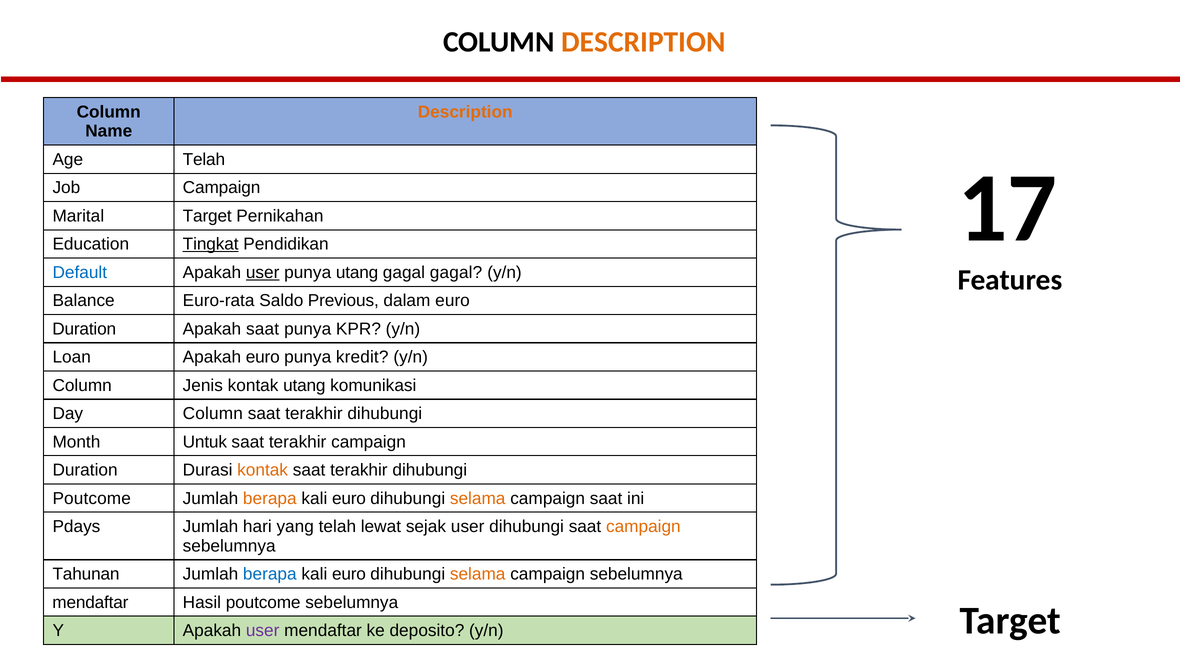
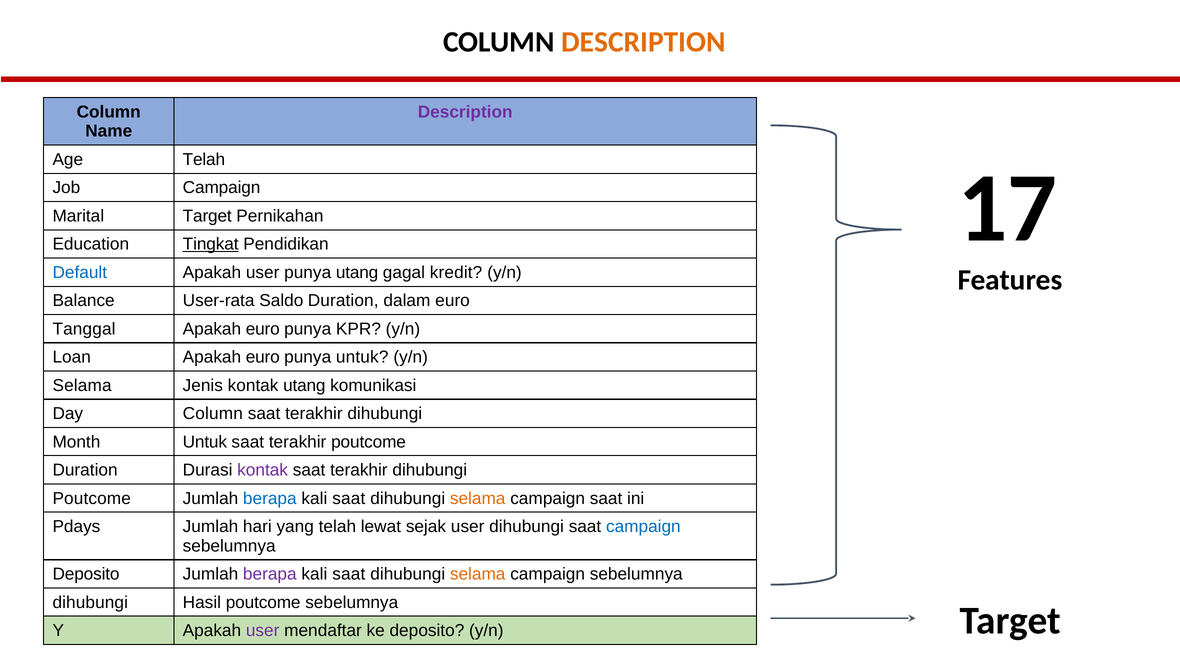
Description at (465, 112) colour: orange -> purple
user at (263, 272) underline: present -> none
gagal gagal: gagal -> kredit
Euro-rata: Euro-rata -> User-rata
Saldo Previous: Previous -> Duration
Duration at (84, 329): Duration -> Tanggal
saat at (263, 329): saat -> euro
punya kredit: kredit -> untuk
Column at (82, 385): Column -> Selama
terakhir campaign: campaign -> poutcome
kontak at (263, 470) colour: orange -> purple
berapa at (270, 498) colour: orange -> blue
euro at (349, 498): euro -> saat
campaign at (643, 526) colour: orange -> blue
Tahunan at (86, 574): Tahunan -> Deposito
berapa at (270, 574) colour: blue -> purple
euro at (349, 574): euro -> saat
mendaftar at (90, 602): mendaftar -> dihubungi
